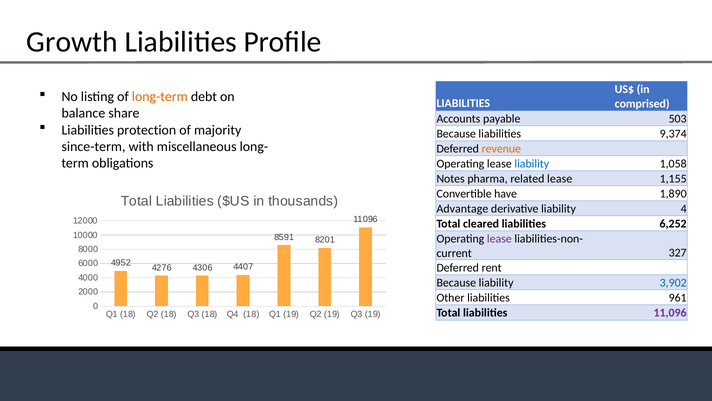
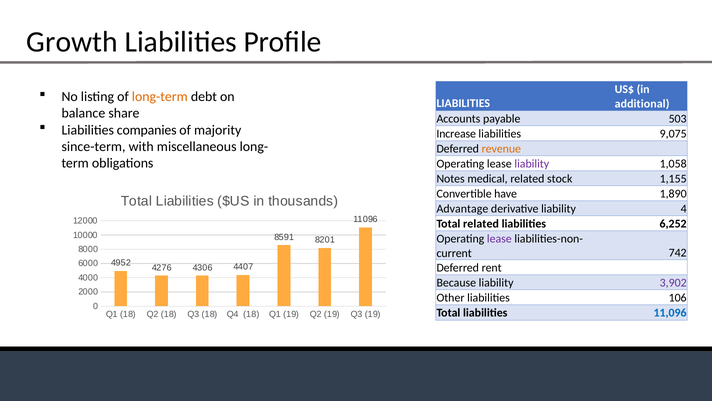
comprised: comprised -> additional
protection: protection -> companies
Because at (456, 133): Because -> Increase
9,374: 9,374 -> 9,075
liability at (532, 163) colour: blue -> purple
pharma: pharma -> medical
related lease: lease -> stock
Total cleared: cleared -> related
327: 327 -> 742
3,902 colour: blue -> purple
961: 961 -> 106
11,096 colour: purple -> blue
